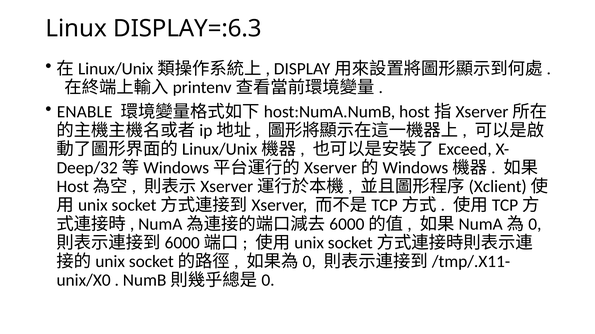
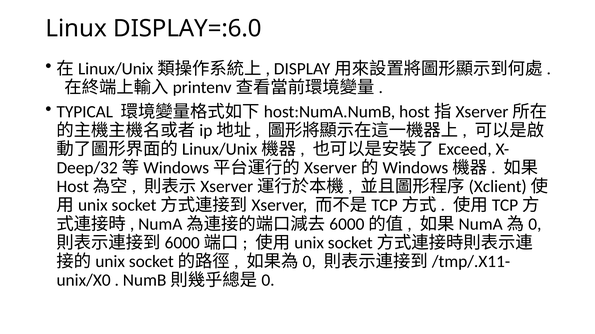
DISPLAY=:6.3: DISPLAY=:6.3 -> DISPLAY=:6.0
ENABLE: ENABLE -> TYPICAL
